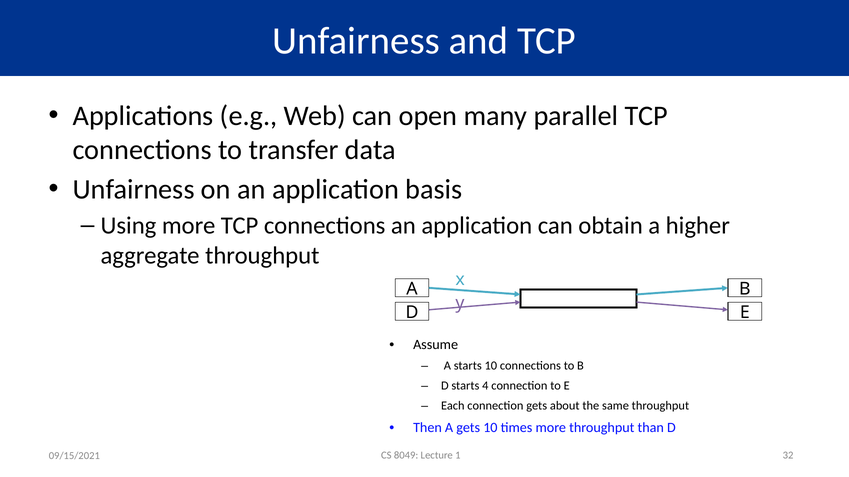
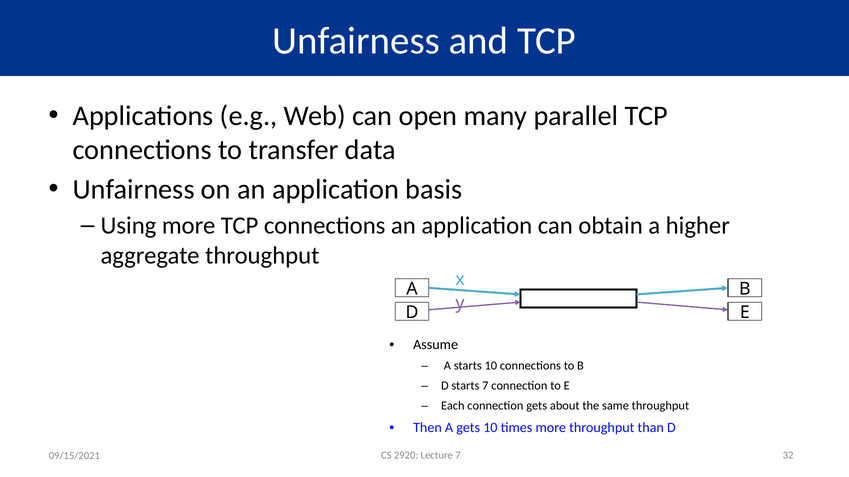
starts 4: 4 -> 7
8049: 8049 -> 2920
Lecture 1: 1 -> 7
